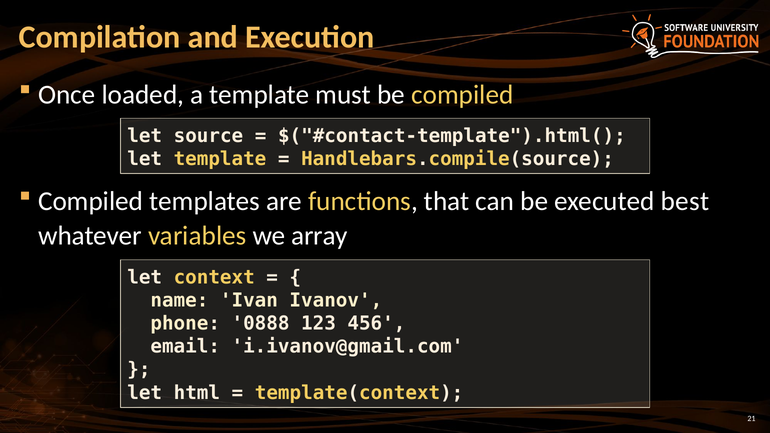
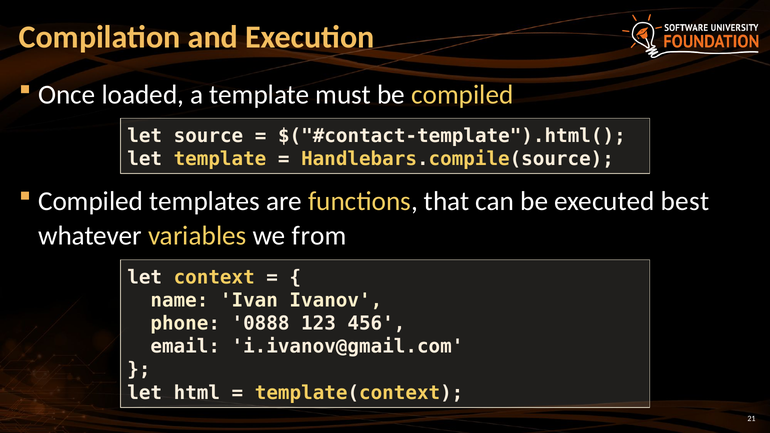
array: array -> from
